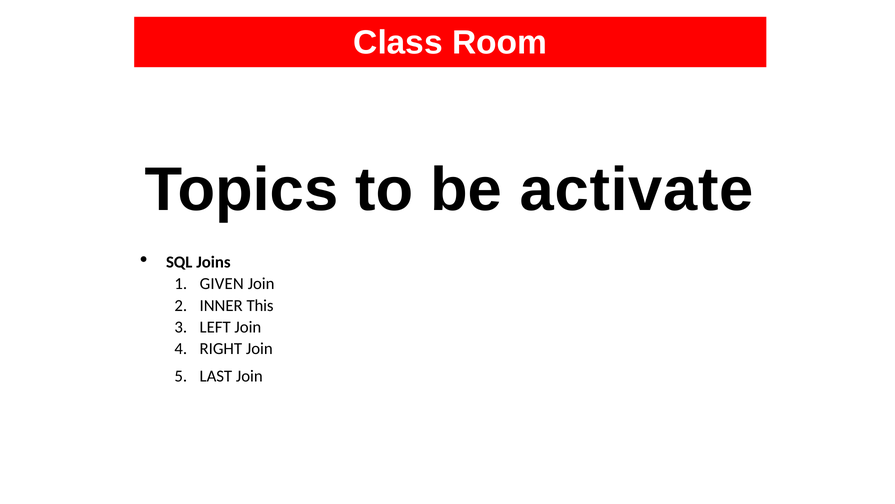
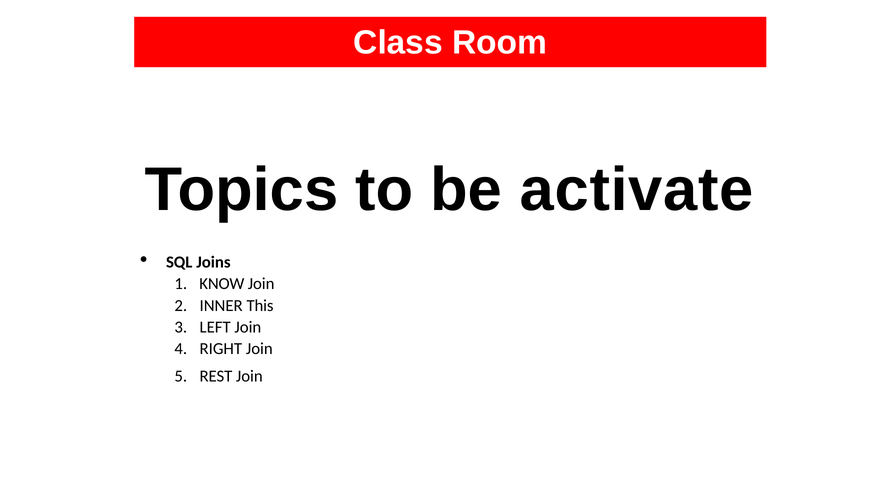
GIVEN: GIVEN -> KNOW
LAST: LAST -> REST
